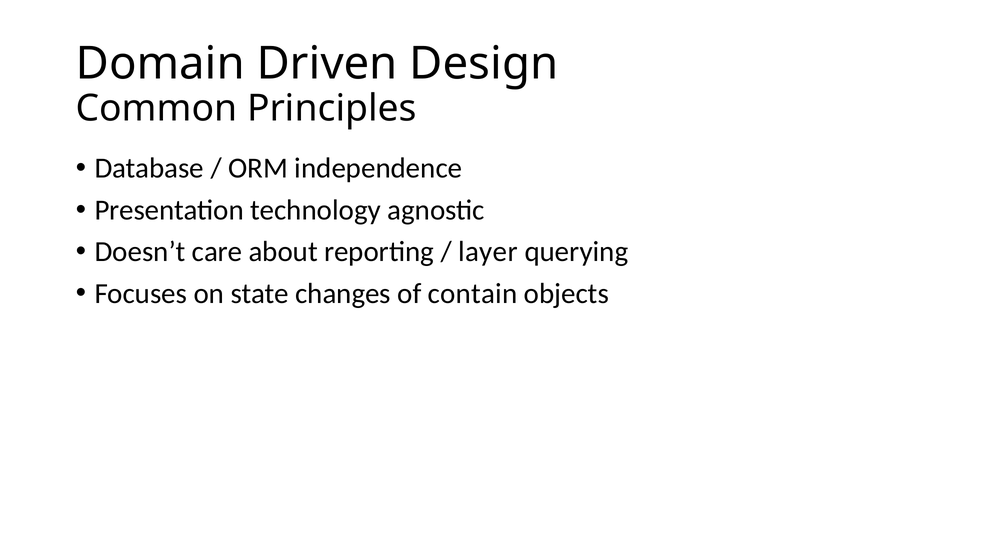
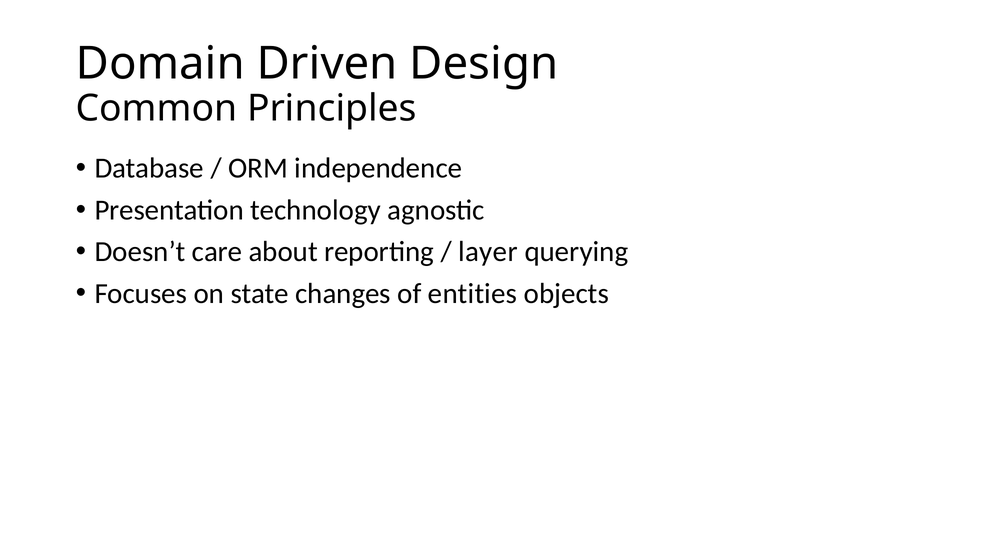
contain: contain -> entities
